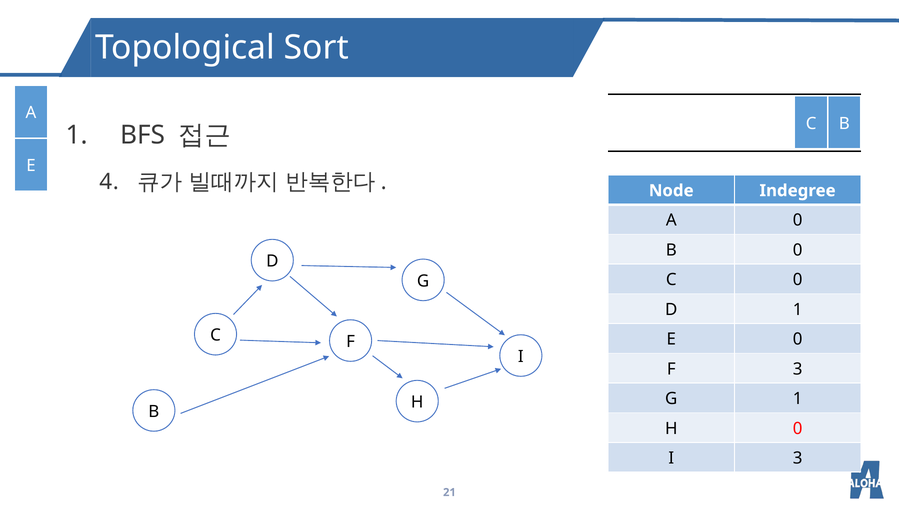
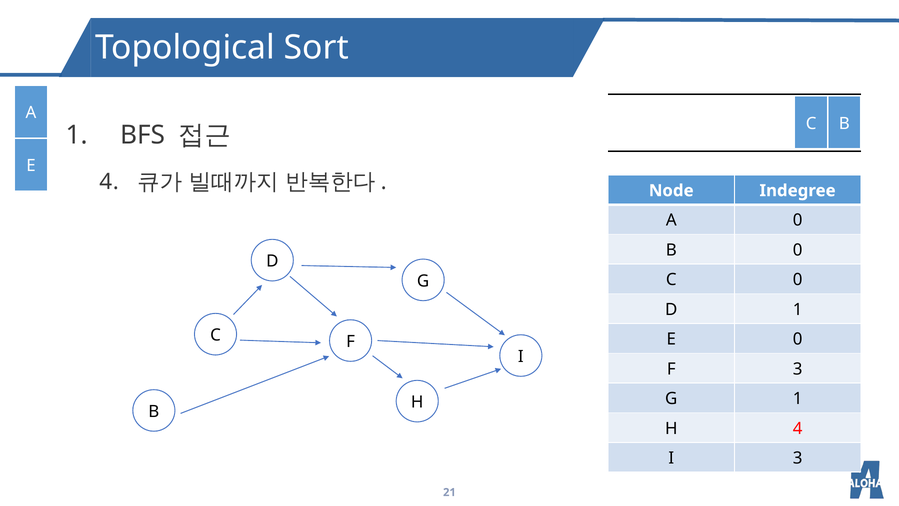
H 0: 0 -> 4
